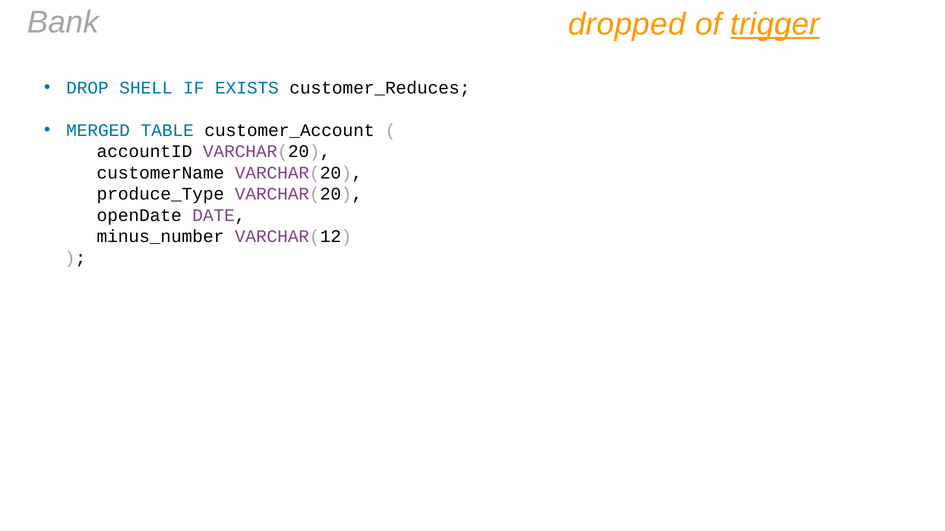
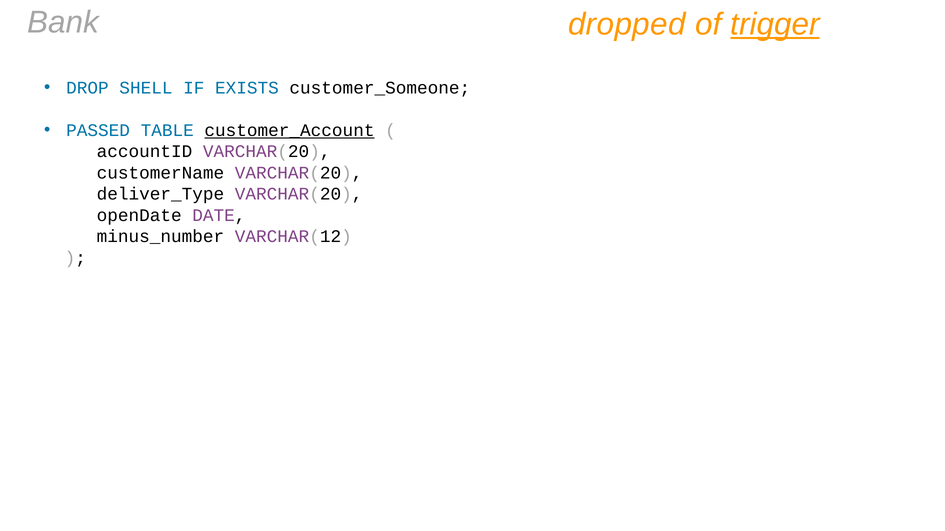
customer_Reduces: customer_Reduces -> customer_Someone
MERGED: MERGED -> PASSED
customer_Account underline: none -> present
produce_Type: produce_Type -> deliver_Type
